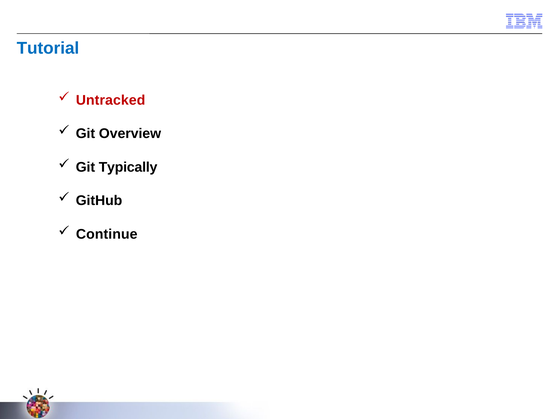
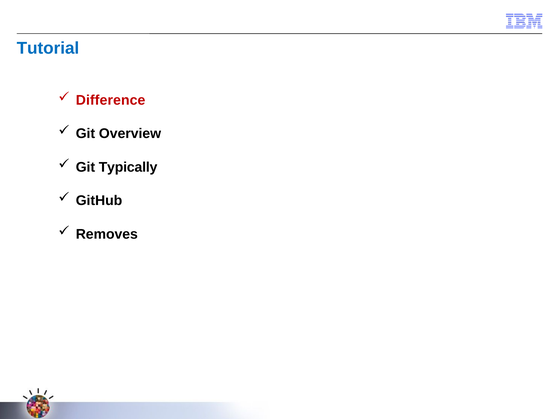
Untracked: Untracked -> Difference
Continue: Continue -> Removes
